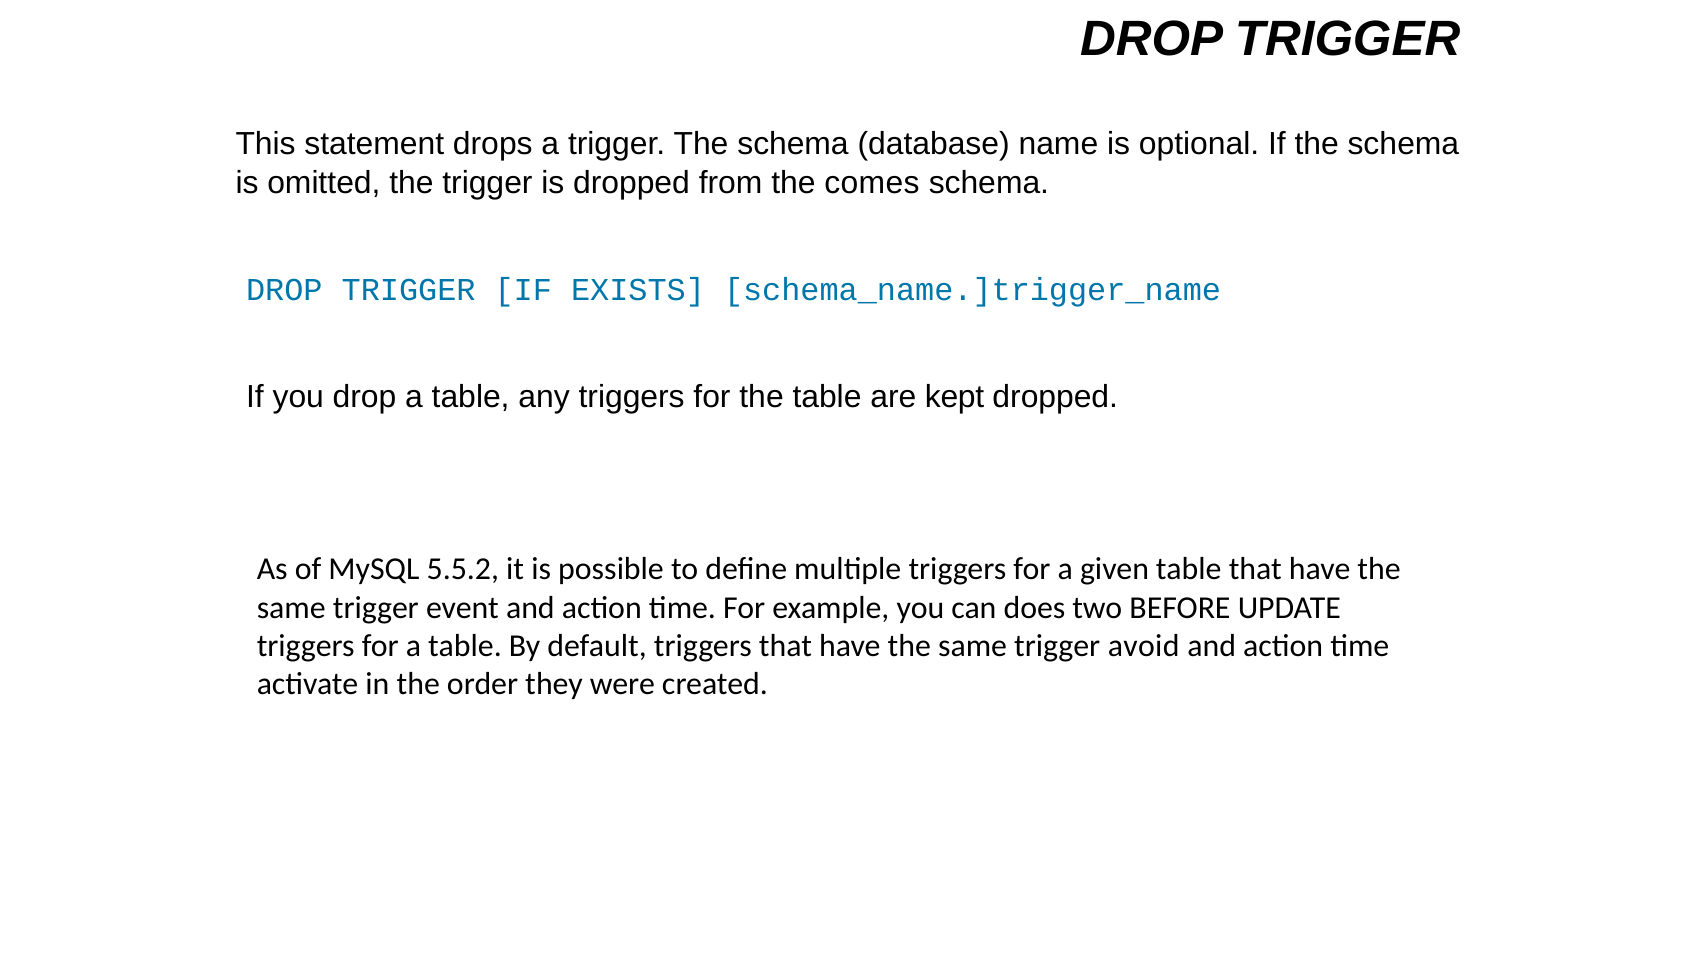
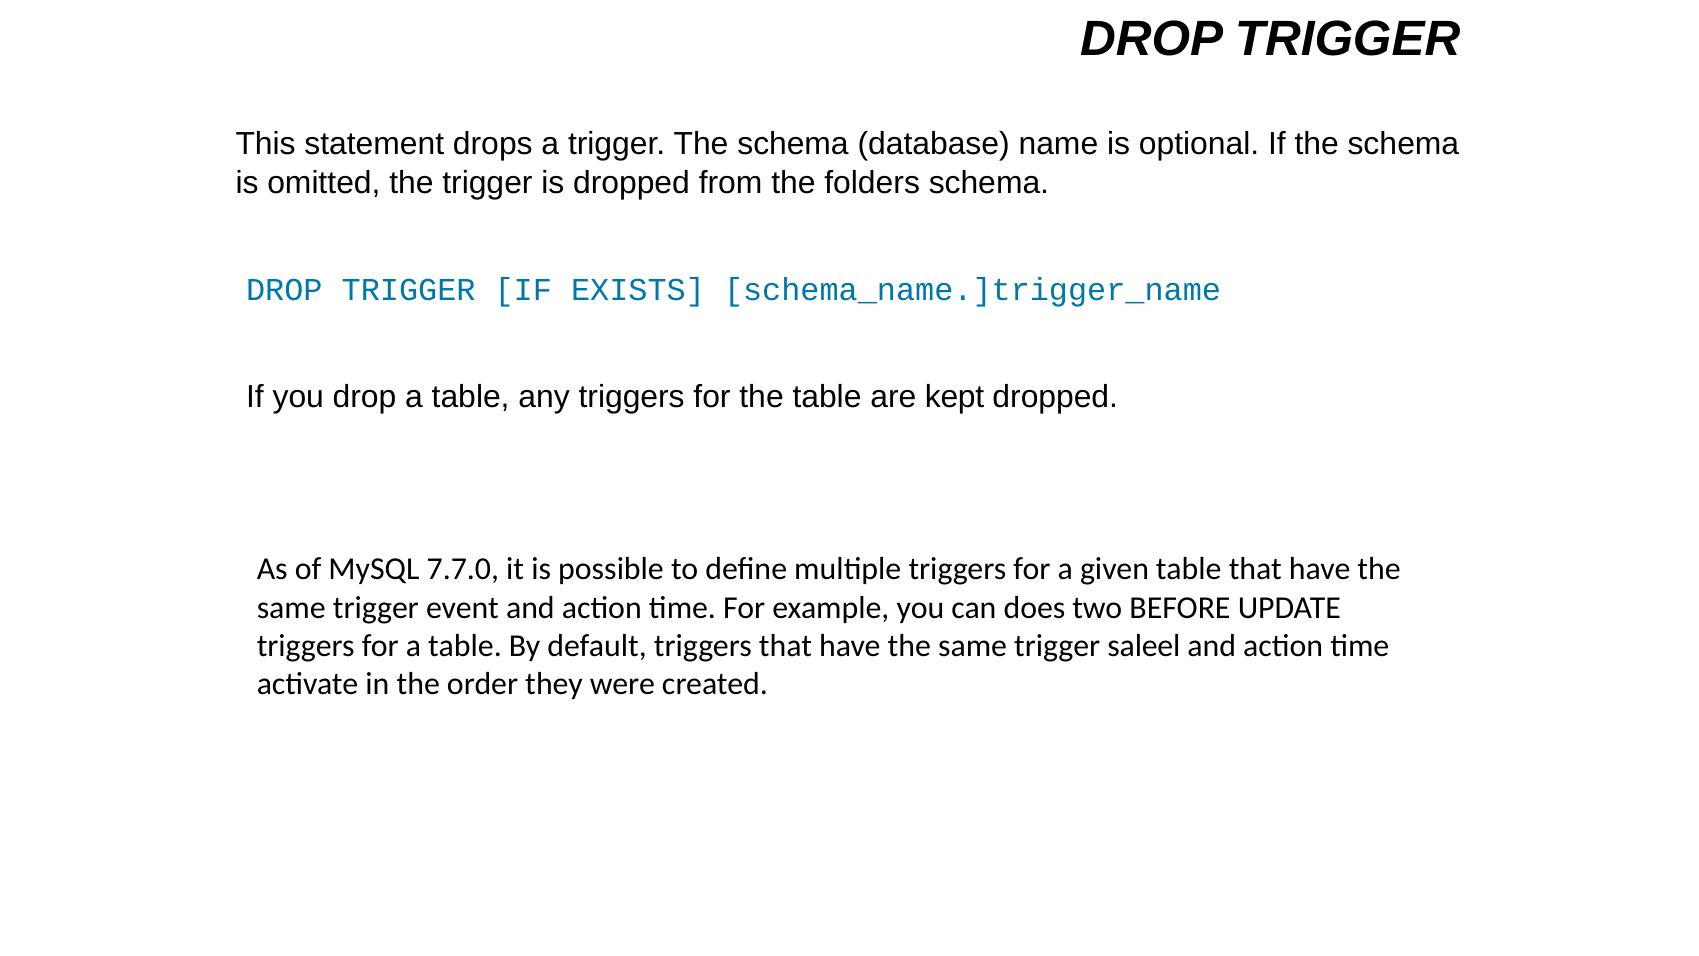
comes: comes -> folders
5.5.2: 5.5.2 -> 7.7.0
avoid: avoid -> saleel
